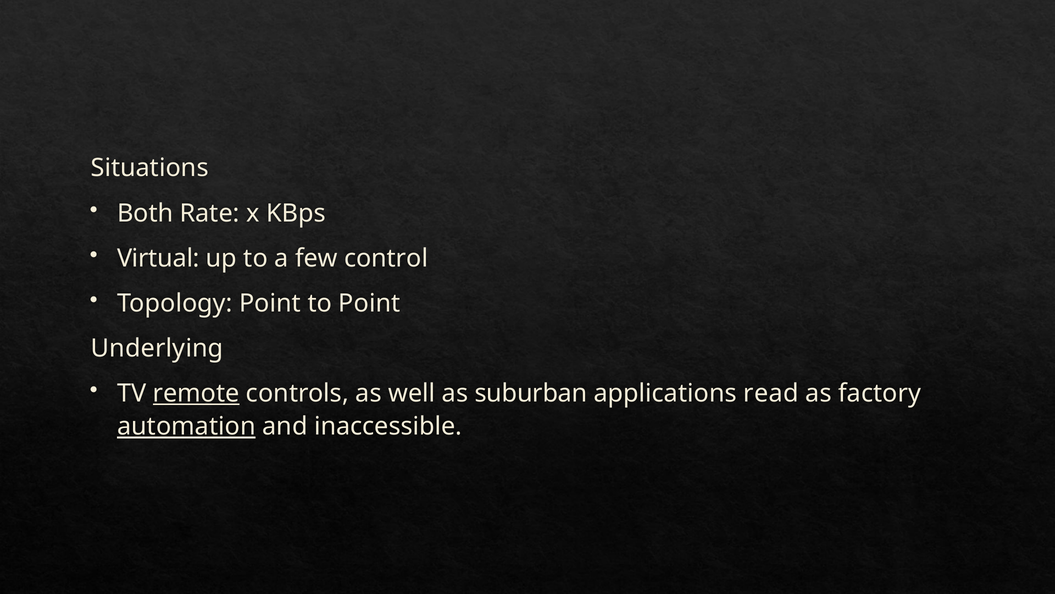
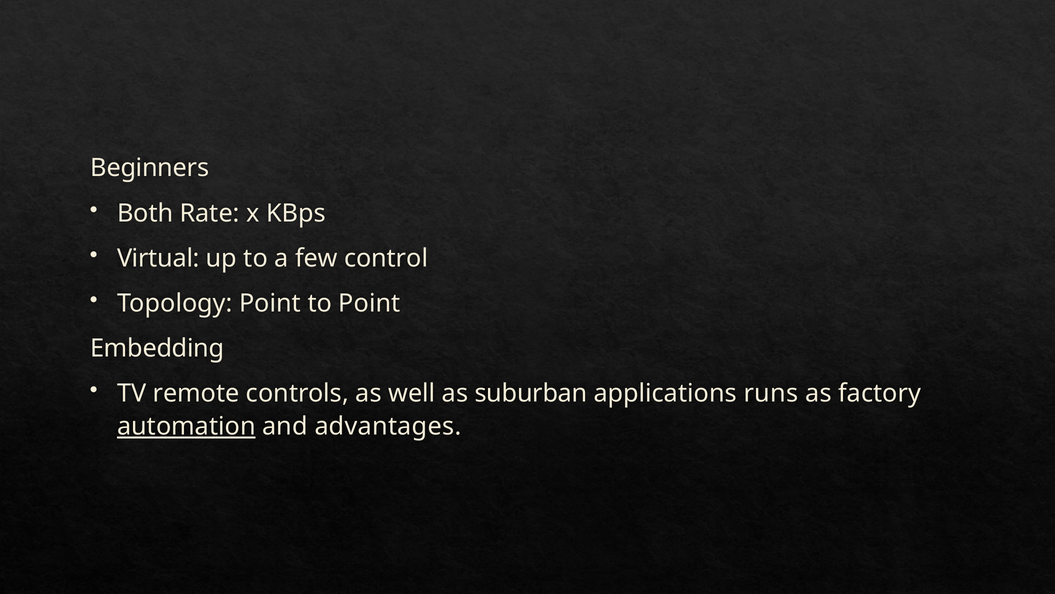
Situations: Situations -> Beginners
Underlying: Underlying -> Embedding
remote underline: present -> none
read: read -> runs
inaccessible: inaccessible -> advantages
